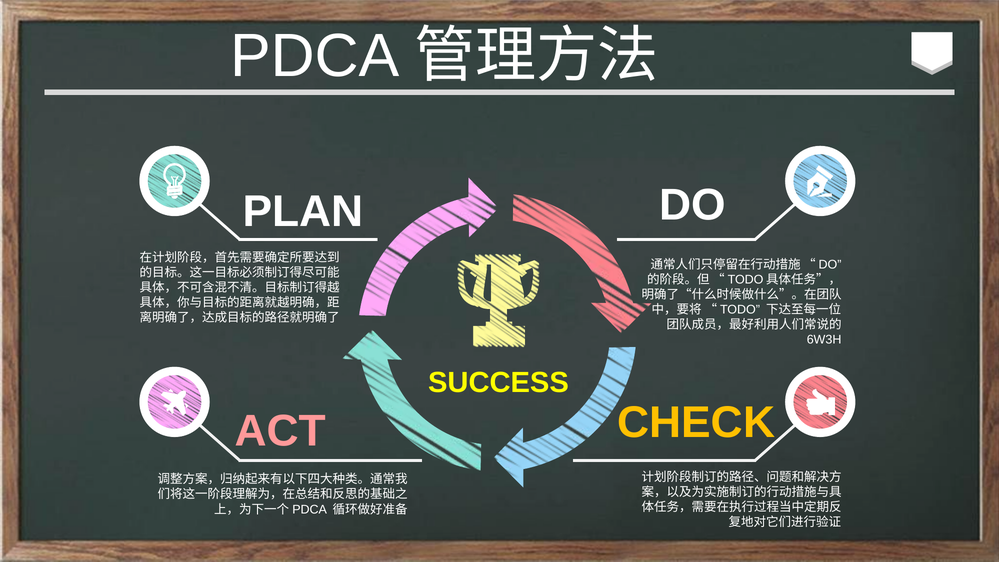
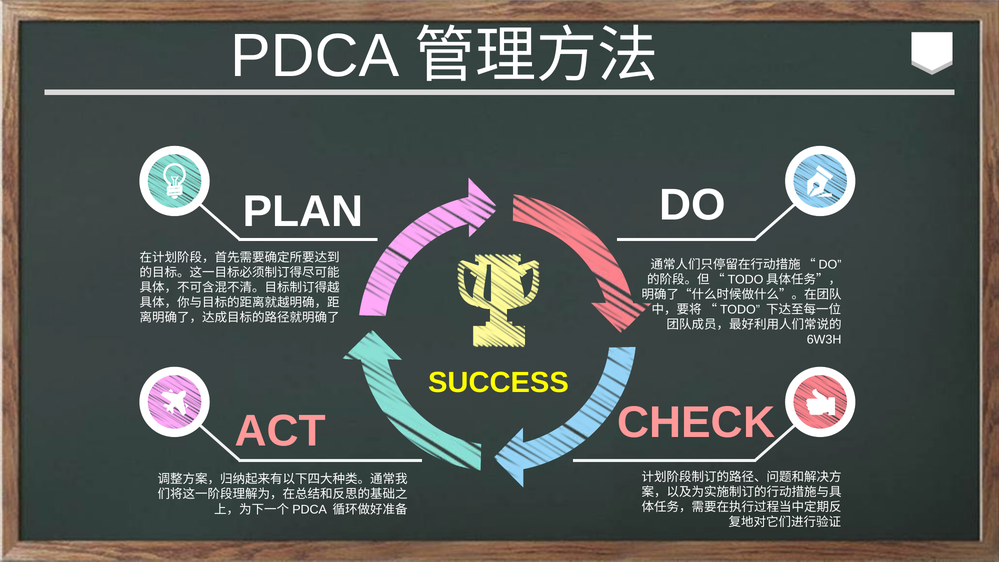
CHECK colour: yellow -> pink
